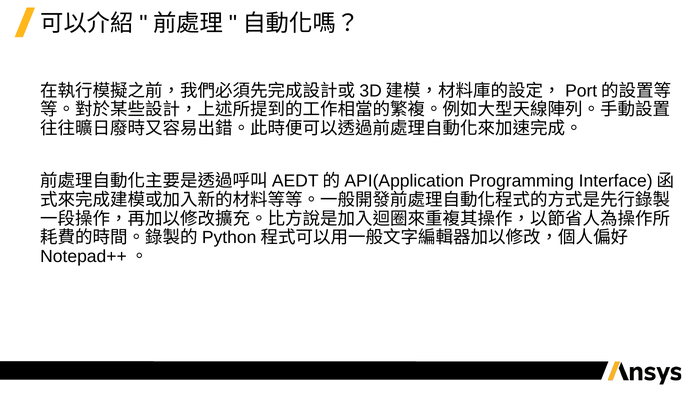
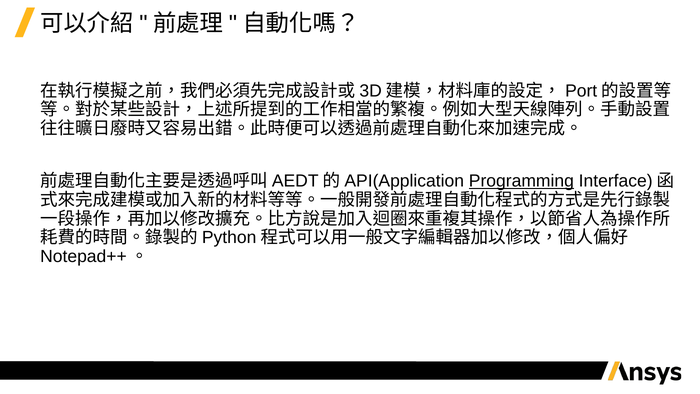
Programming underline: none -> present
